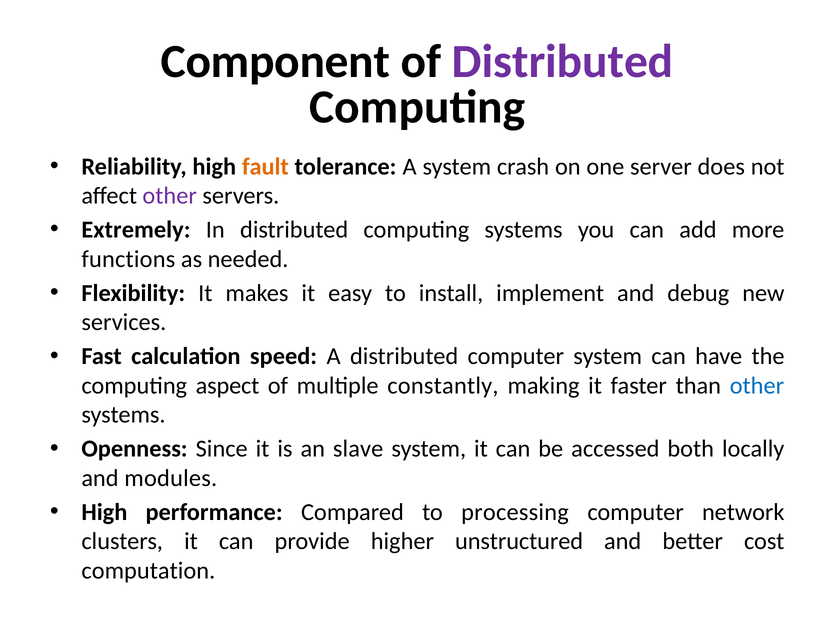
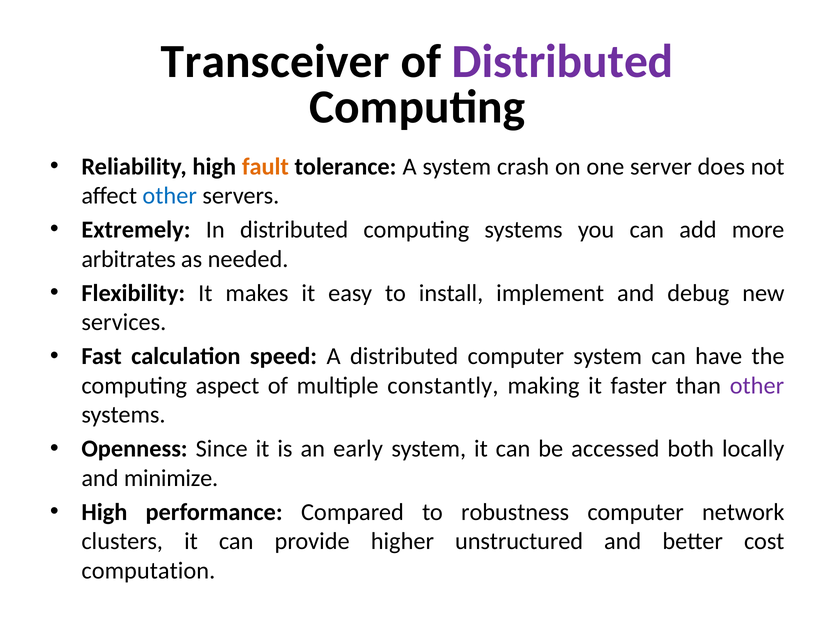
Component: Component -> Transceiver
other at (170, 196) colour: purple -> blue
functions: functions -> arbitrates
other at (757, 386) colour: blue -> purple
slave: slave -> early
modules: modules -> minimize
processing: processing -> robustness
